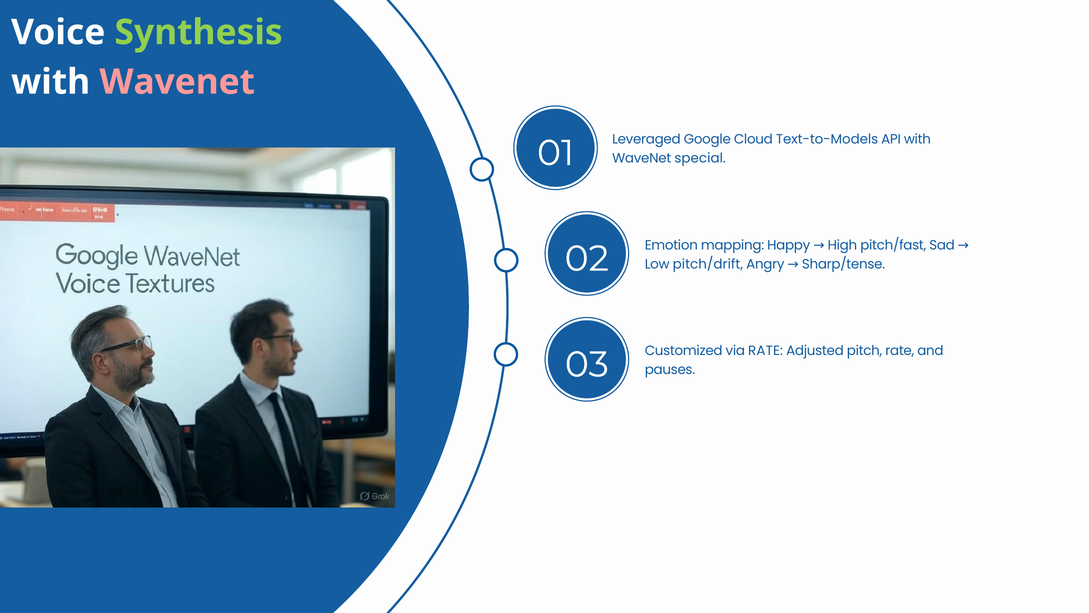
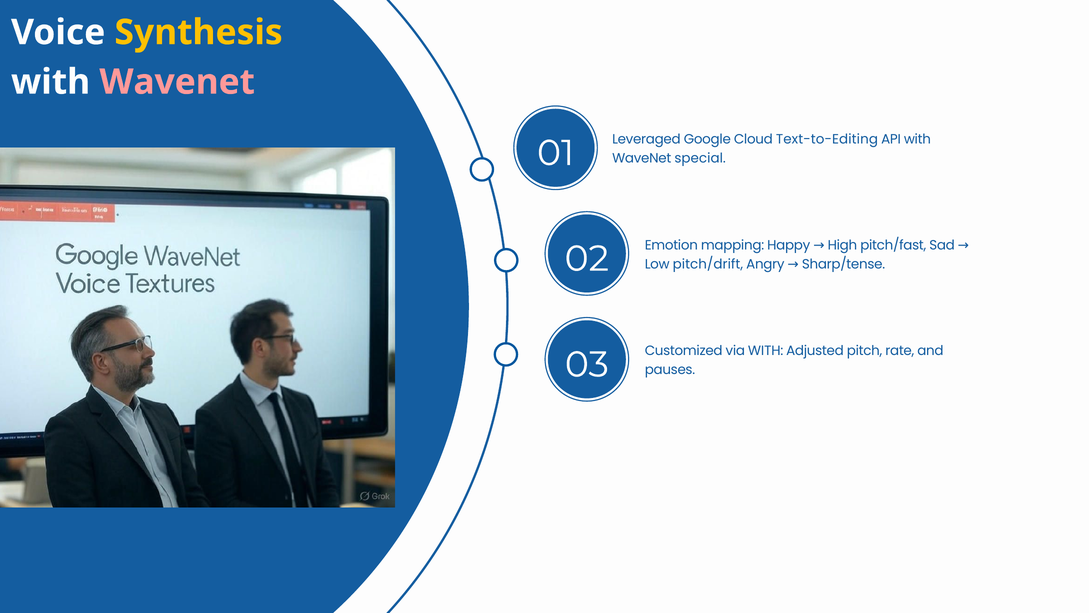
Synthesis colour: light green -> yellow
Text-to-Models: Text-to-Models -> Text-to-Editing
via RATE: RATE -> WITH
